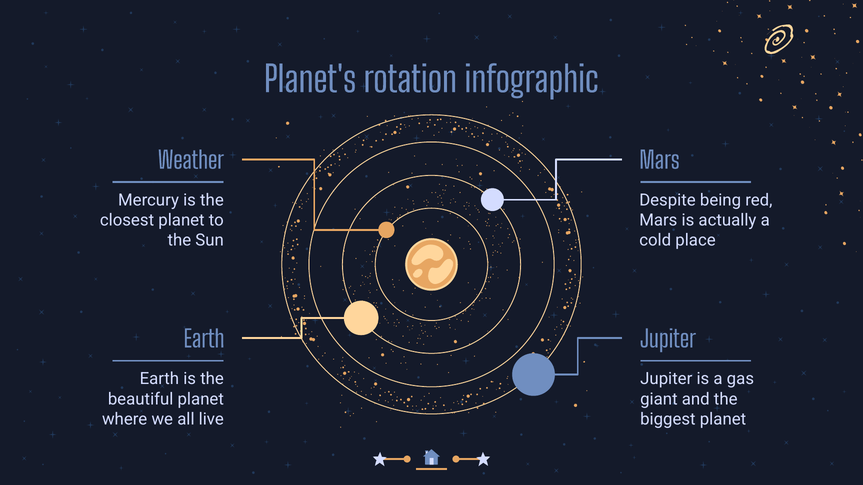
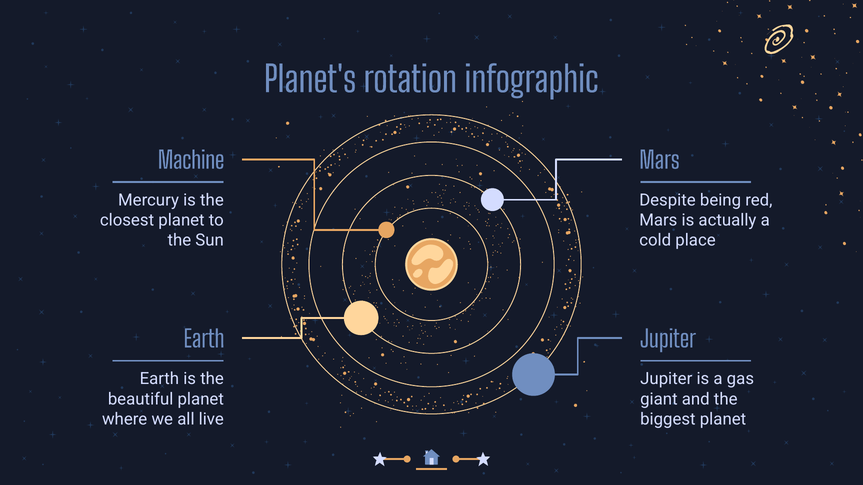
Weather: Weather -> Machine
